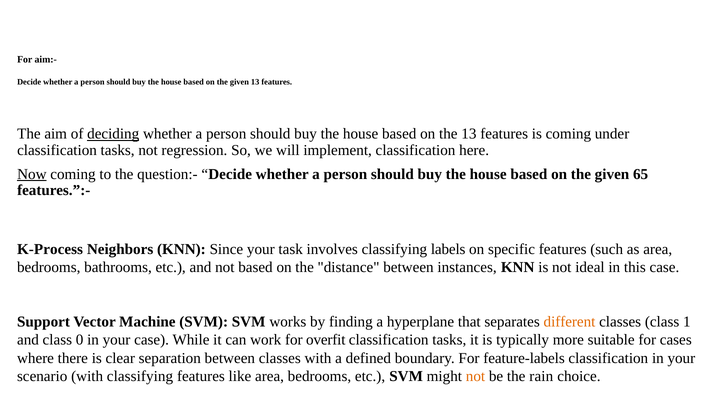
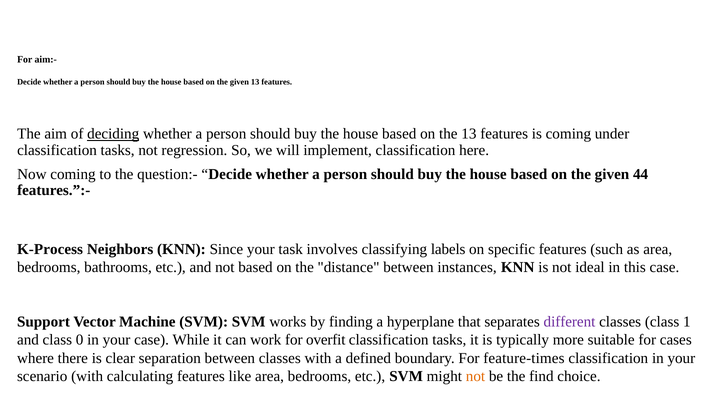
Now underline: present -> none
65: 65 -> 44
different colour: orange -> purple
feature-labels: feature-labels -> feature-times
with classifying: classifying -> calculating
rain: rain -> find
